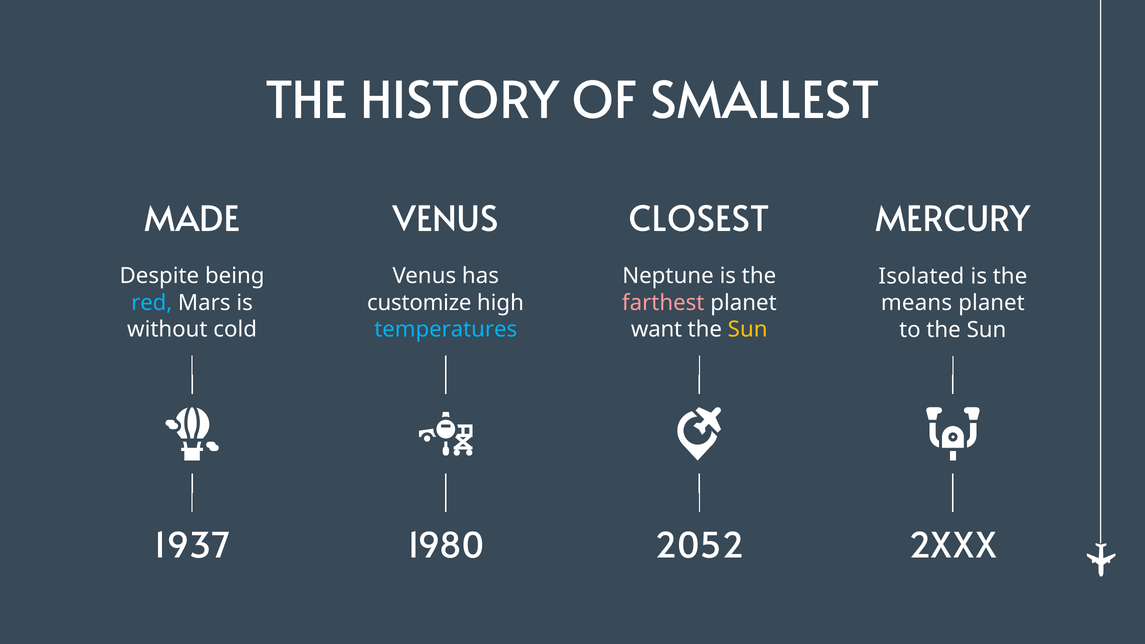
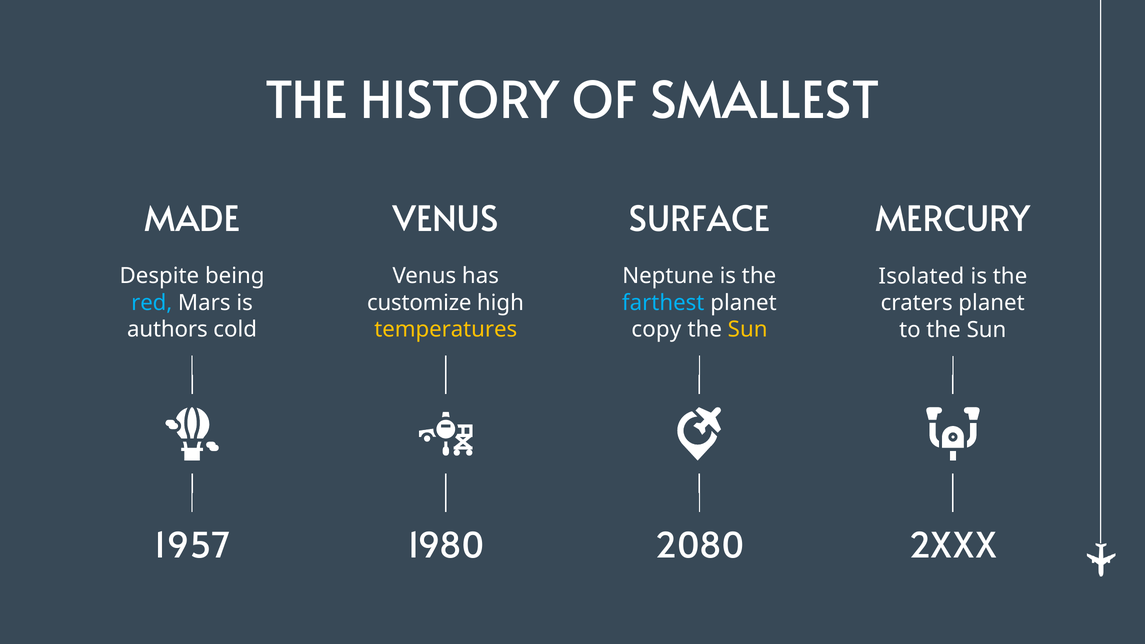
CLOSEST: CLOSEST -> SURFACE
farthest colour: pink -> light blue
means: means -> craters
without: without -> authors
temperatures colour: light blue -> yellow
want: want -> copy
1937: 1937 -> 1957
2052: 2052 -> 2080
